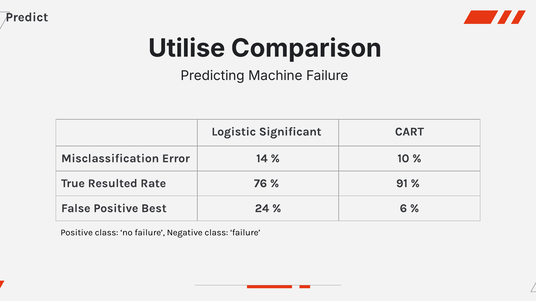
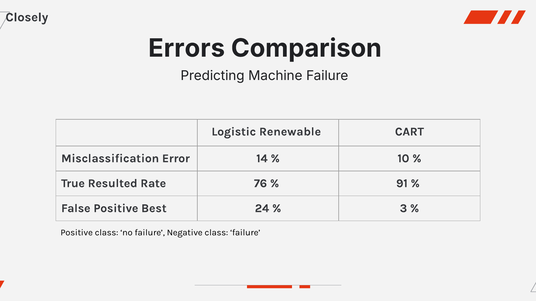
Predict: Predict -> Closely
Utilise: Utilise -> Errors
Significant: Significant -> Renewable
6: 6 -> 3
